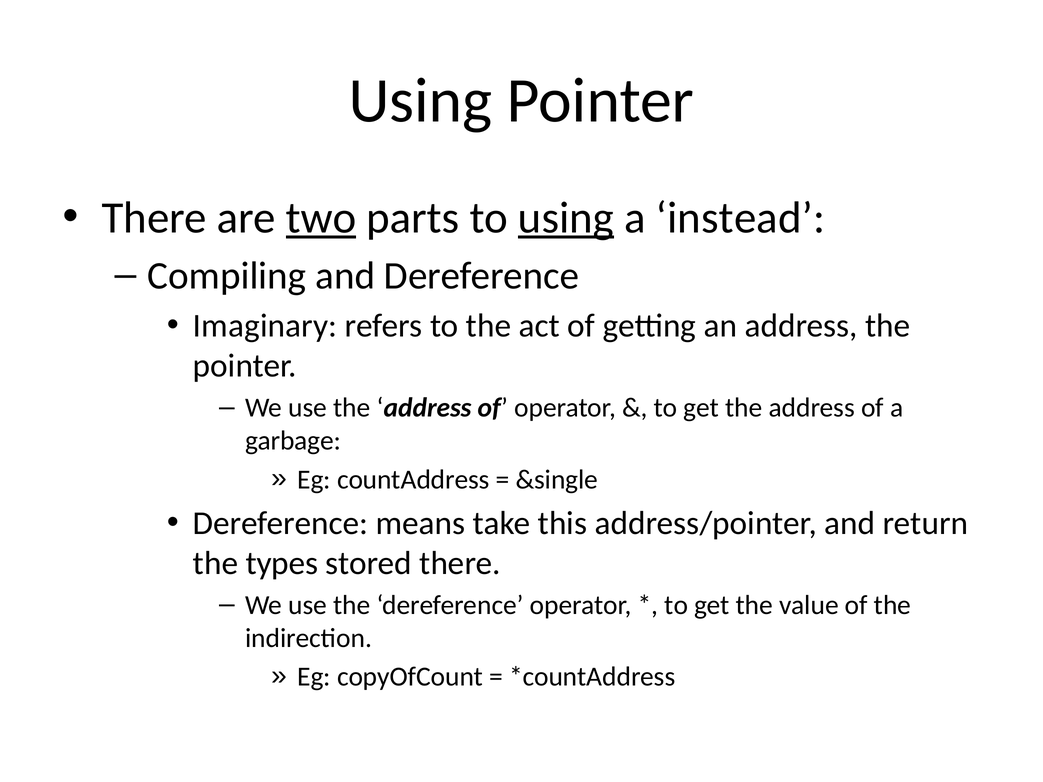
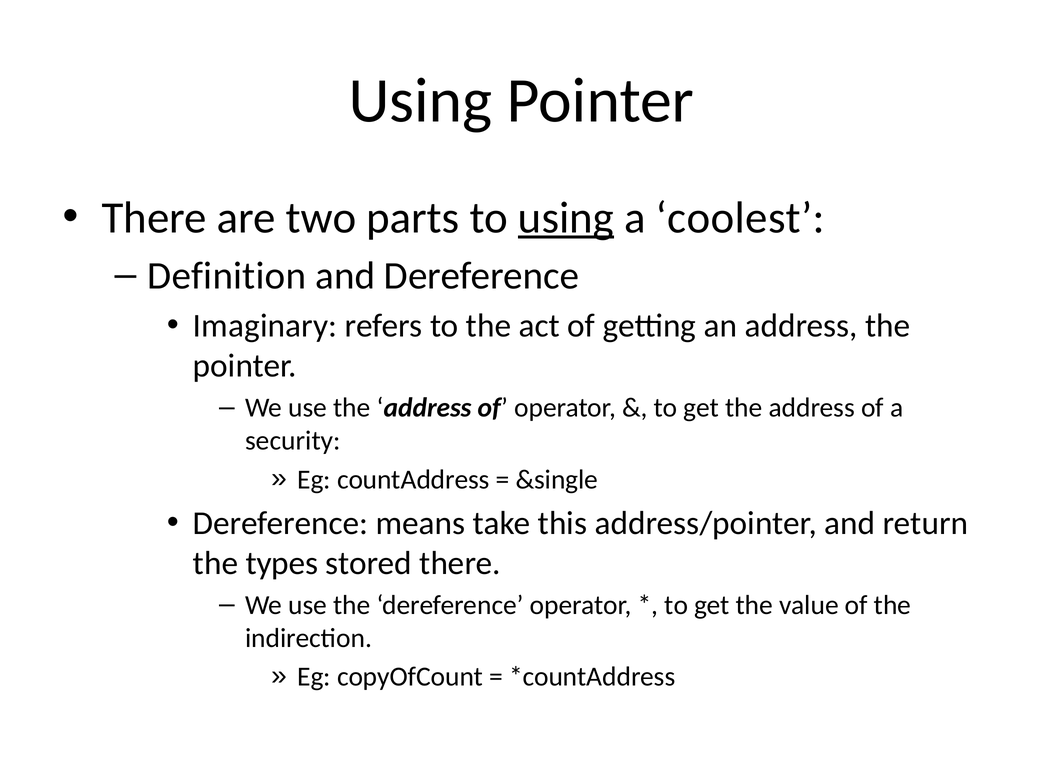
two underline: present -> none
instead: instead -> coolest
Compiling: Compiling -> Definition
garbage: garbage -> security
